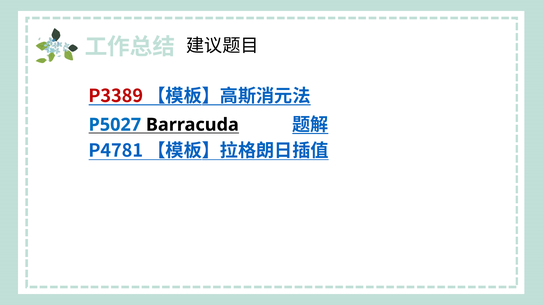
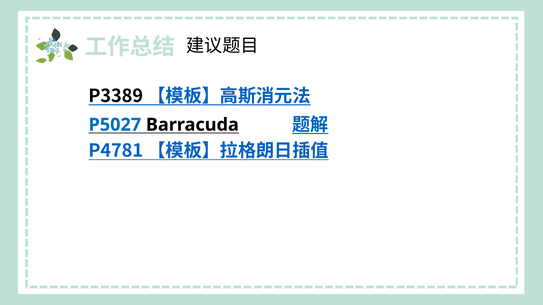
P3389 colour: red -> black
